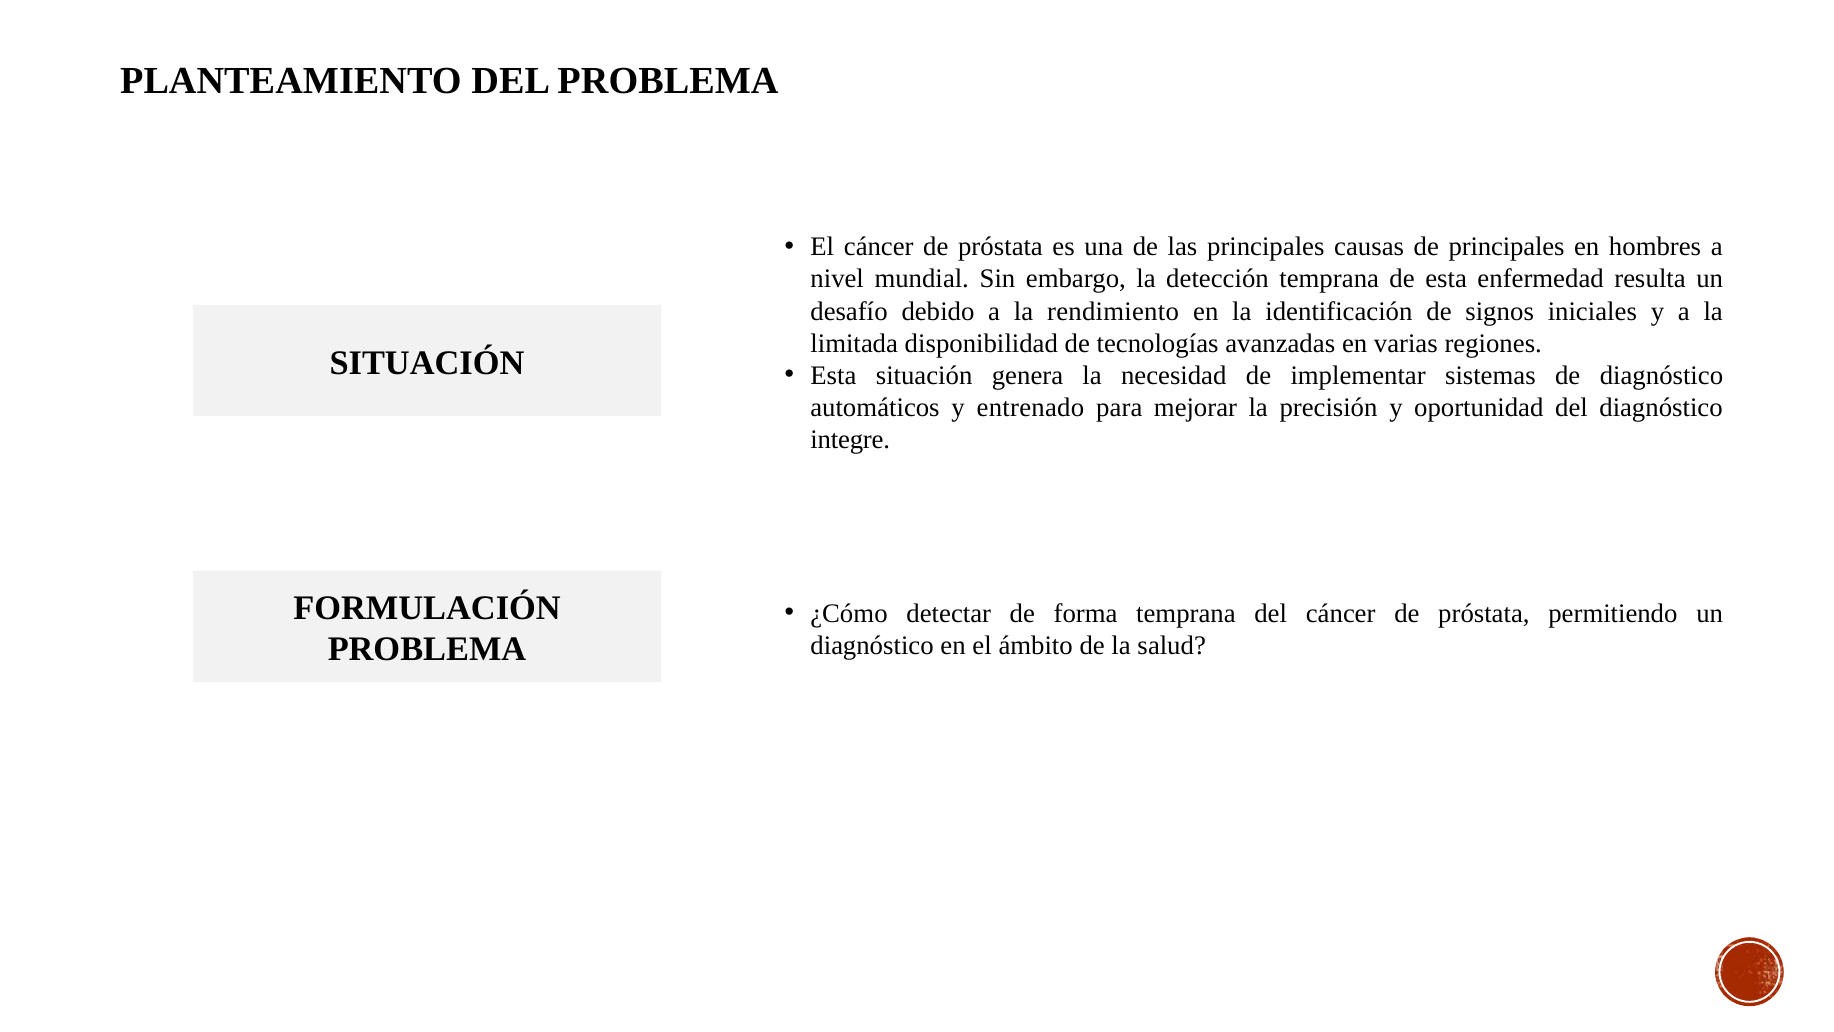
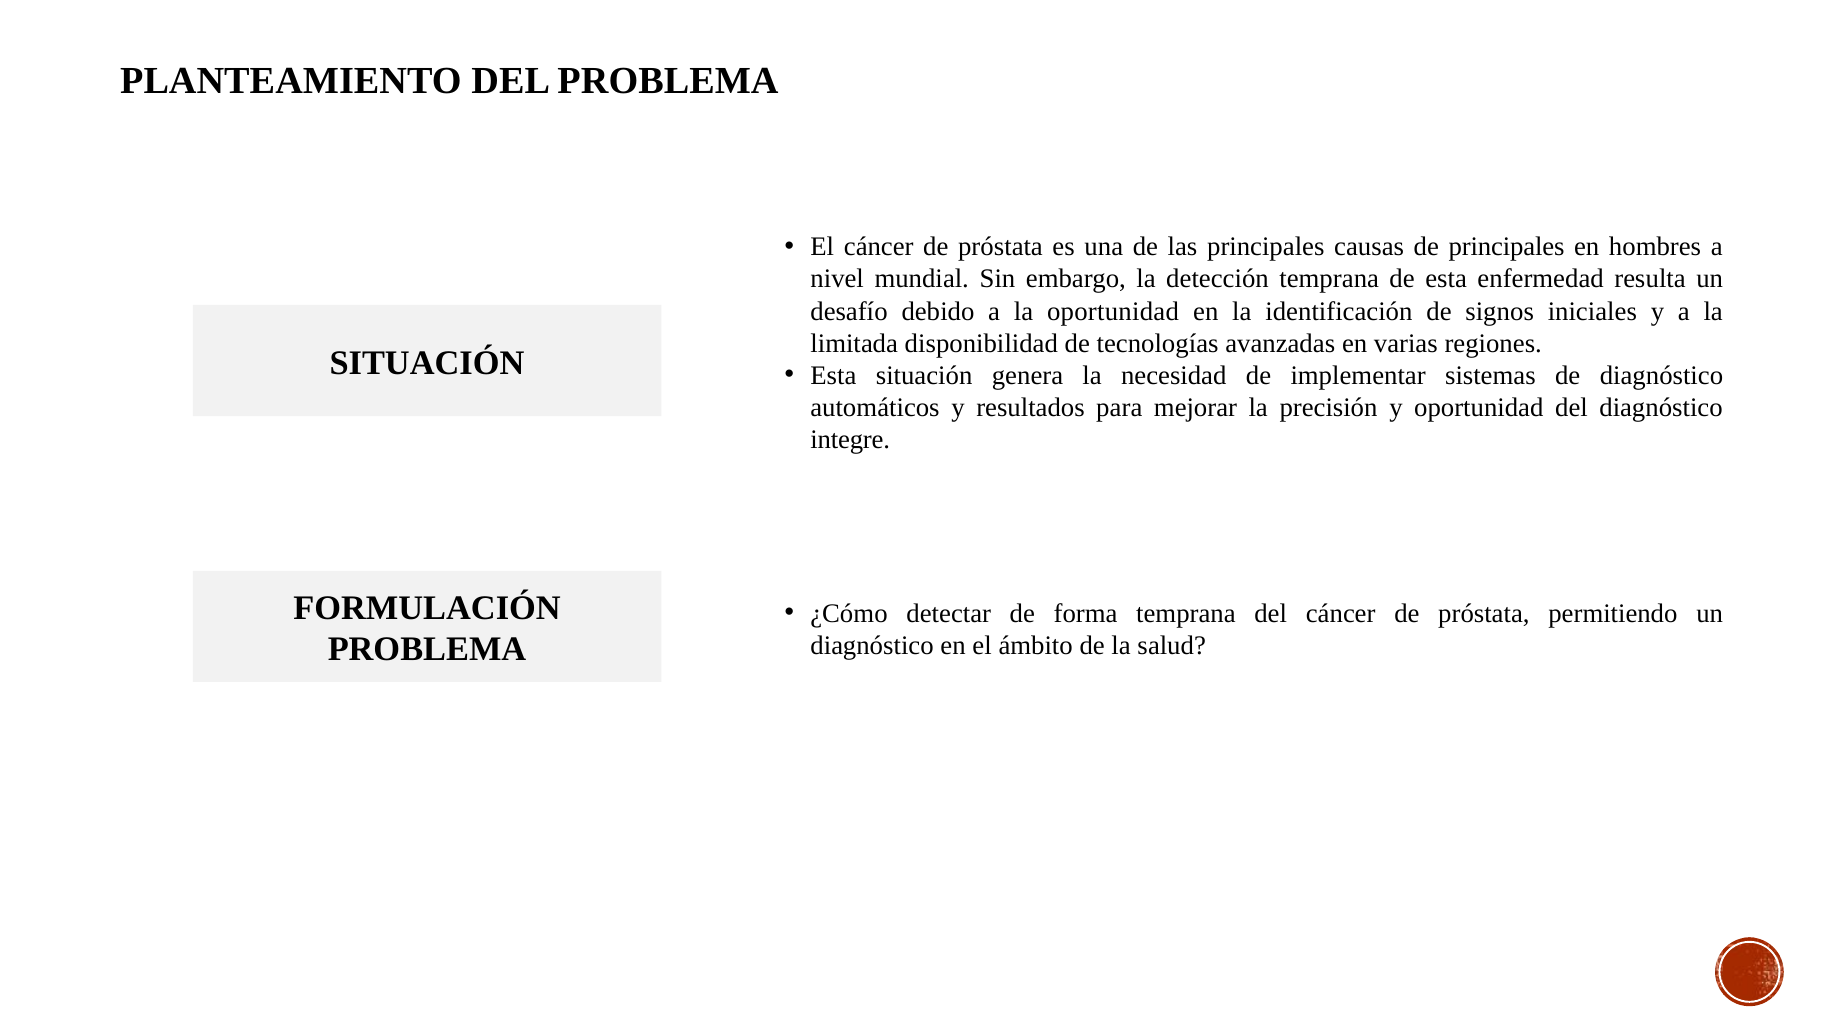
la rendimiento: rendimiento -> oportunidad
entrenado: entrenado -> resultados
